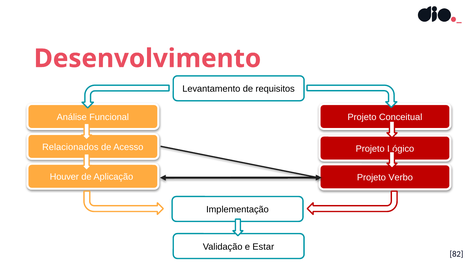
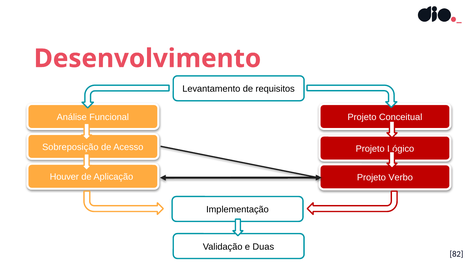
Relacionados: Relacionados -> Sobreposição
Estar: Estar -> Duas
